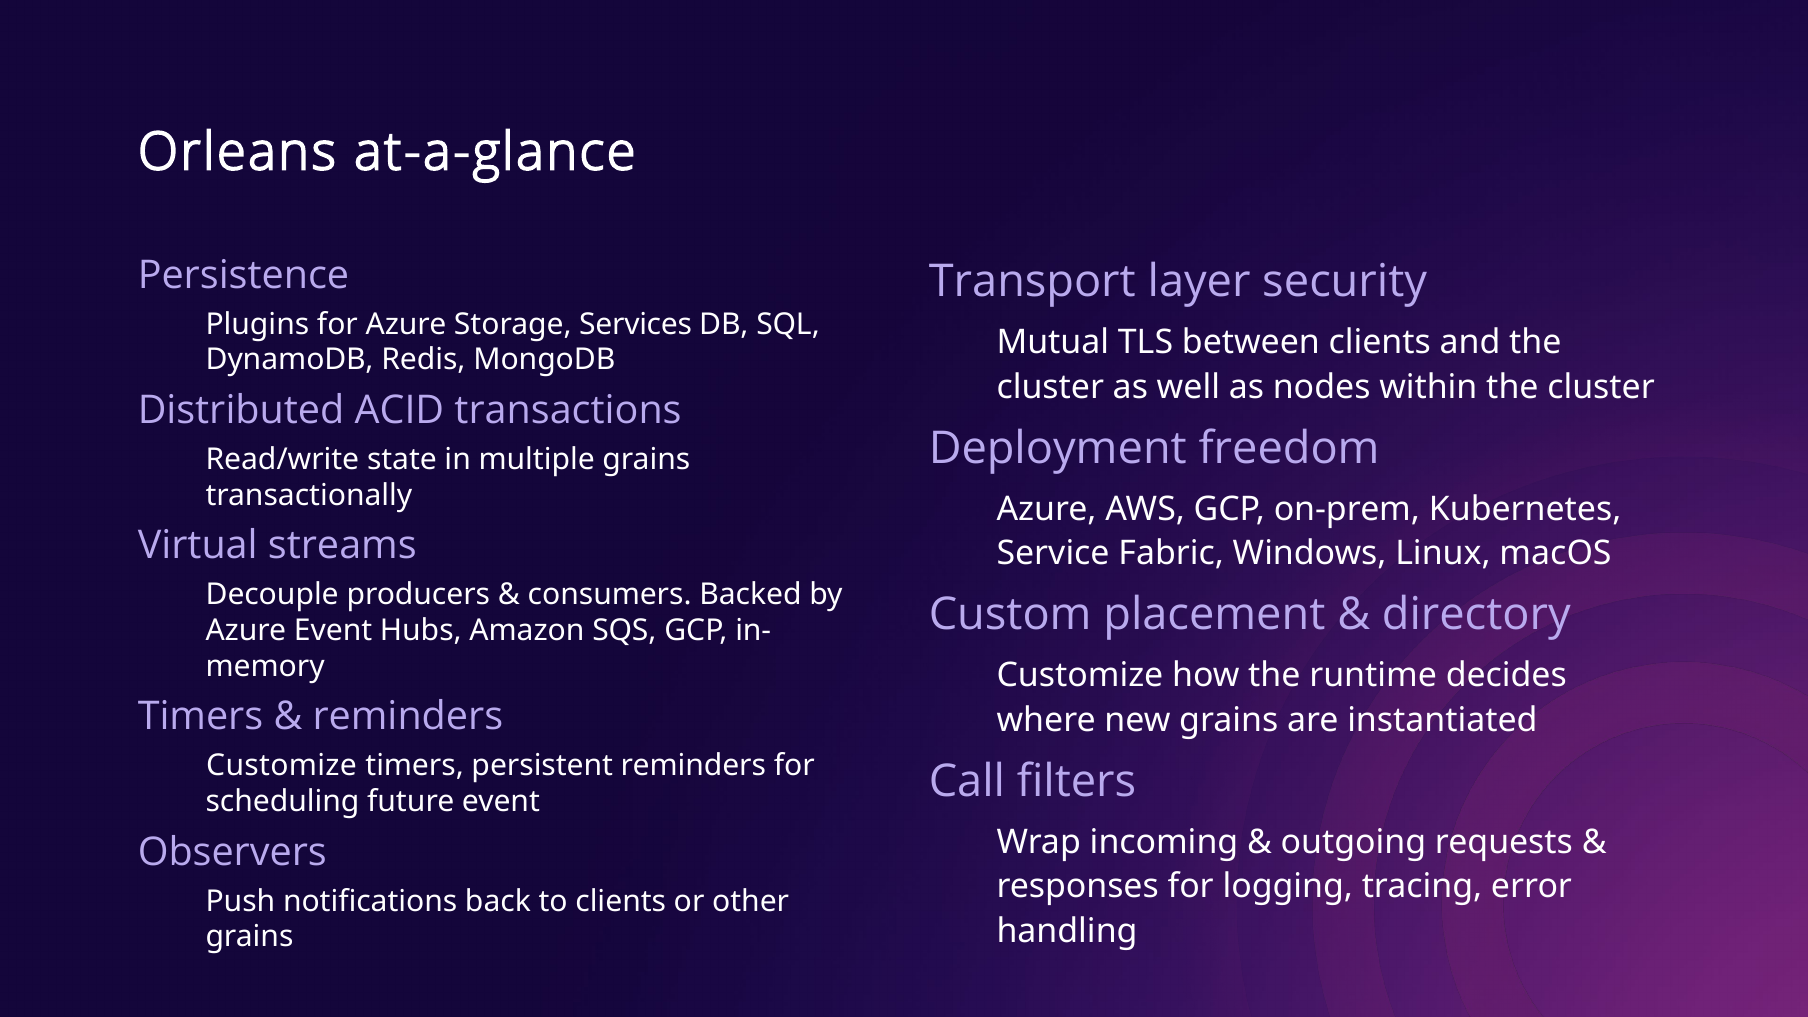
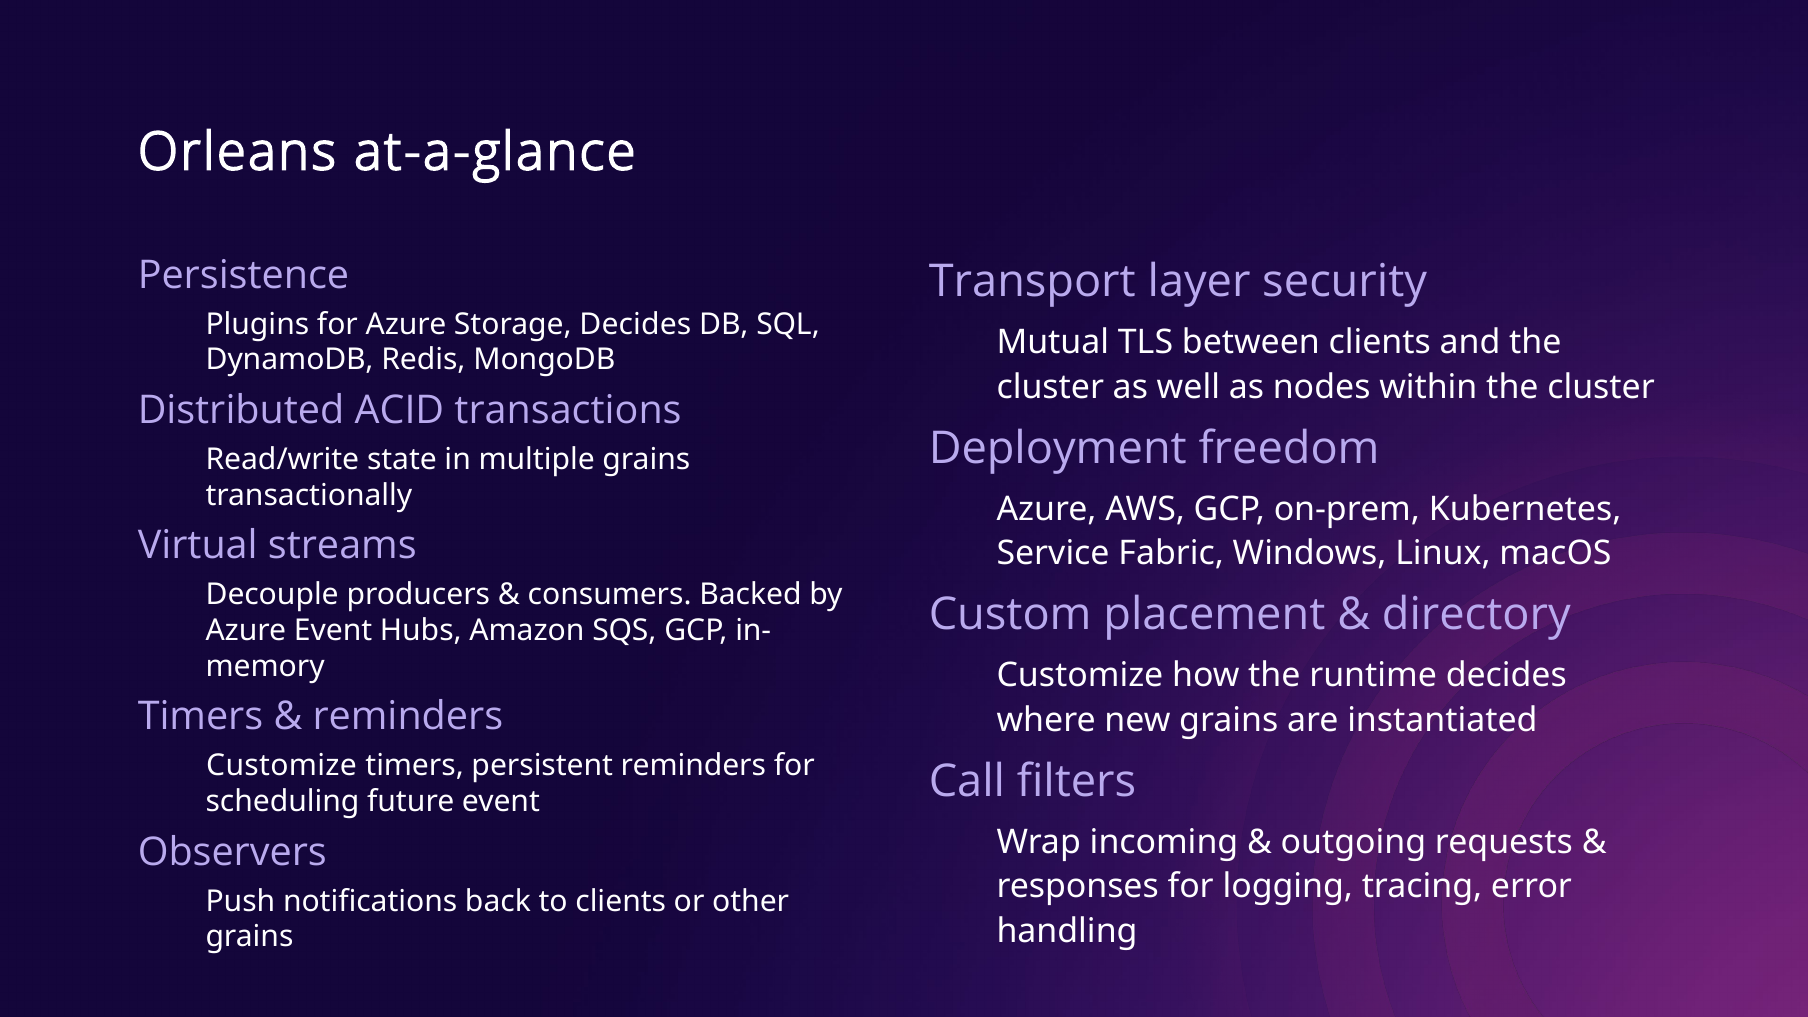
Storage Services: Services -> Decides
